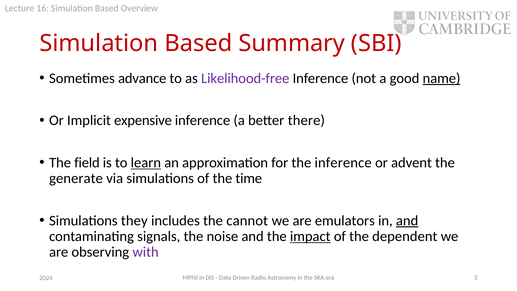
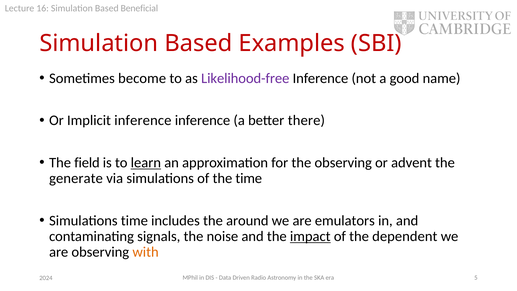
Overview: Overview -> Beneficial
Summary: Summary -> Examples
advance: advance -> become
name underline: present -> none
Implicit expensive: expensive -> inference
the inference: inference -> observing
Simulations they: they -> time
cannot: cannot -> around
and at (407, 221) underline: present -> none
with colour: purple -> orange
